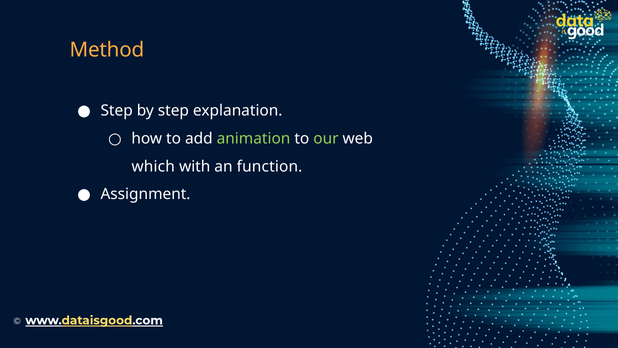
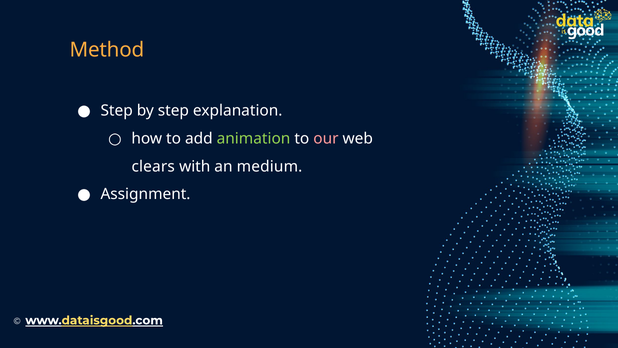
our colour: light green -> pink
which: which -> clears
function: function -> medium
